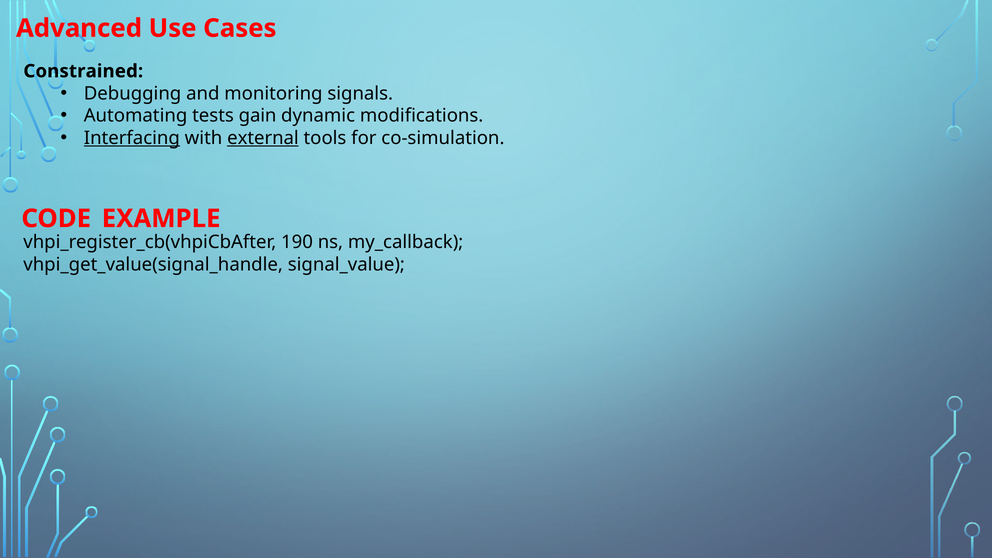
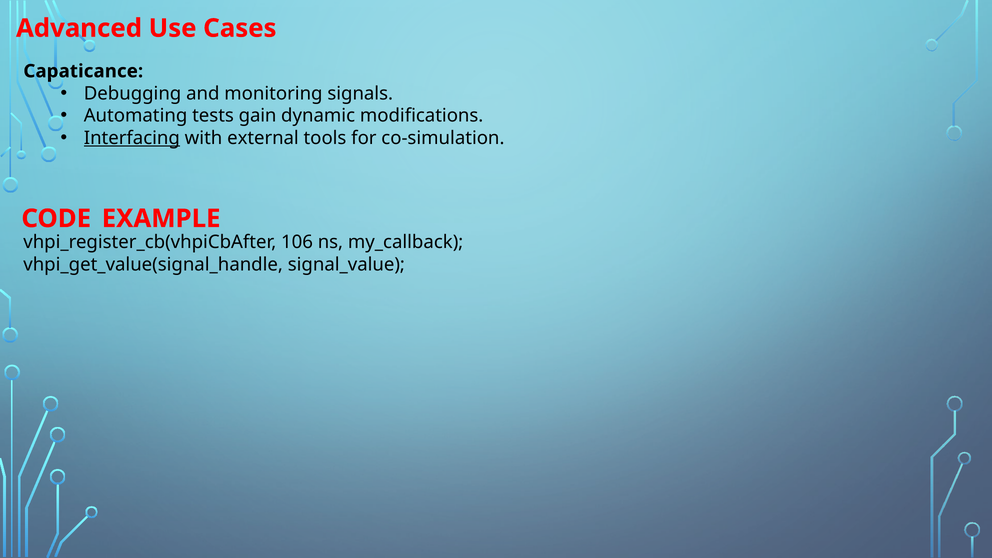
Constrained: Constrained -> Capaticance
external underline: present -> none
190: 190 -> 106
